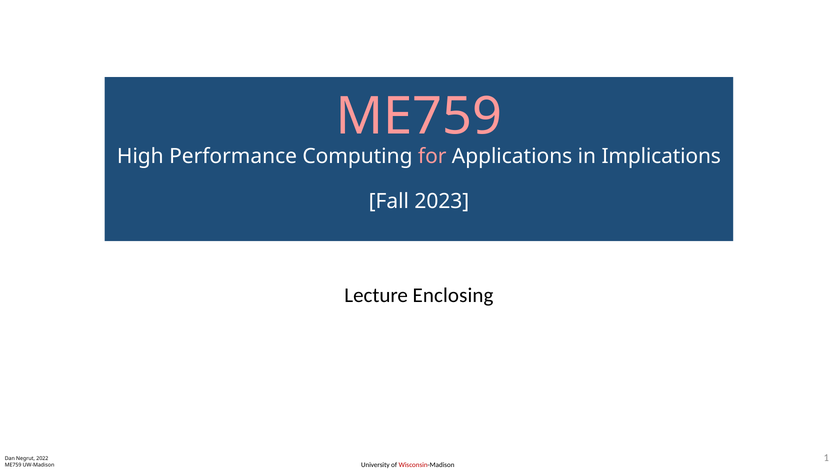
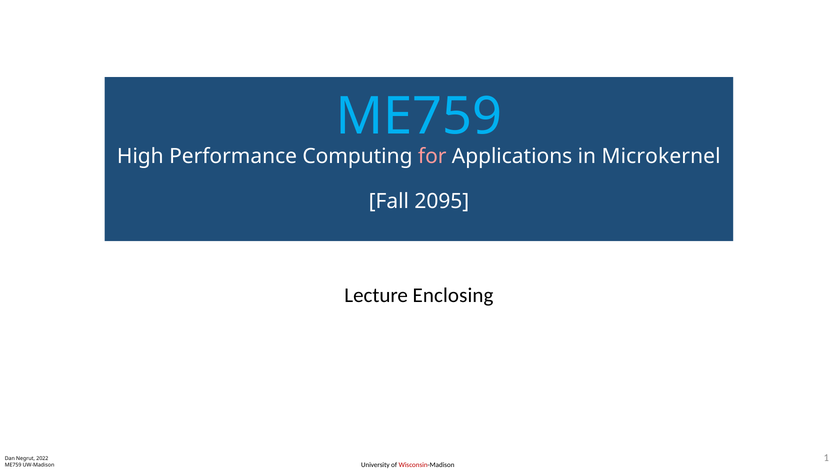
ME759 at (419, 117) colour: pink -> light blue
Implications: Implications -> Microkernel
2023: 2023 -> 2095
